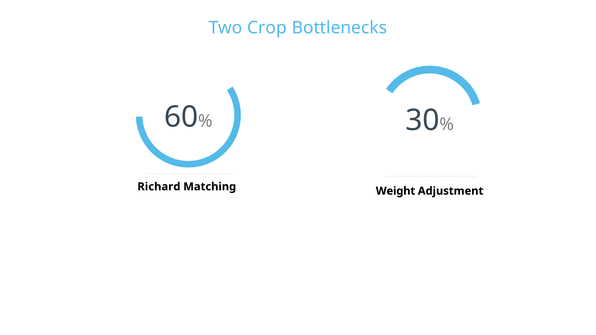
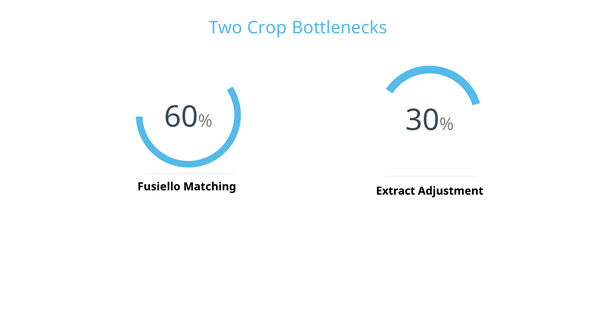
Richard: Richard -> Fusiello
Weight: Weight -> Extract
